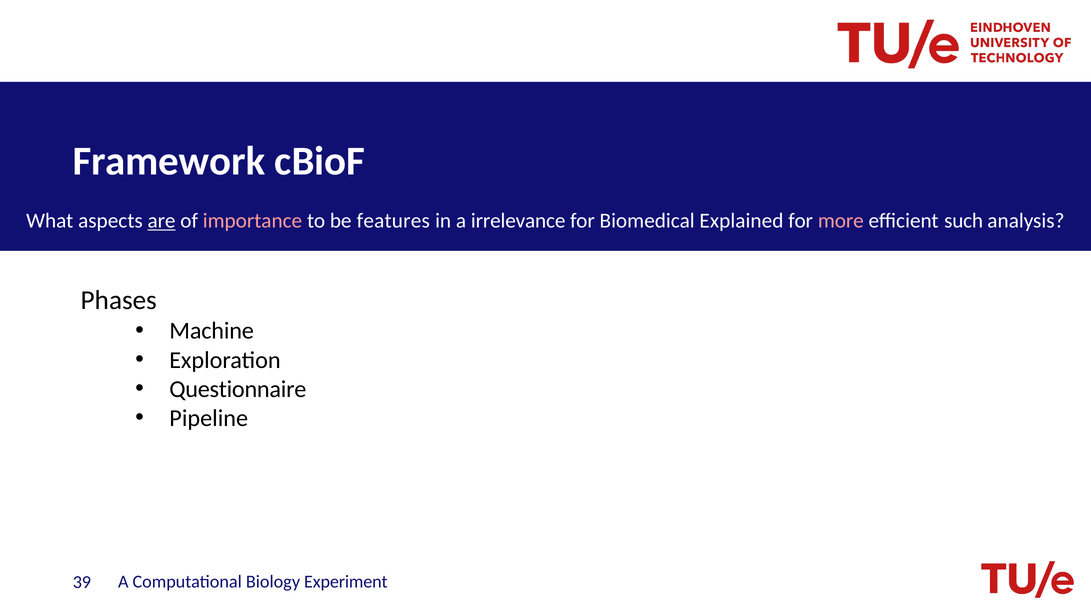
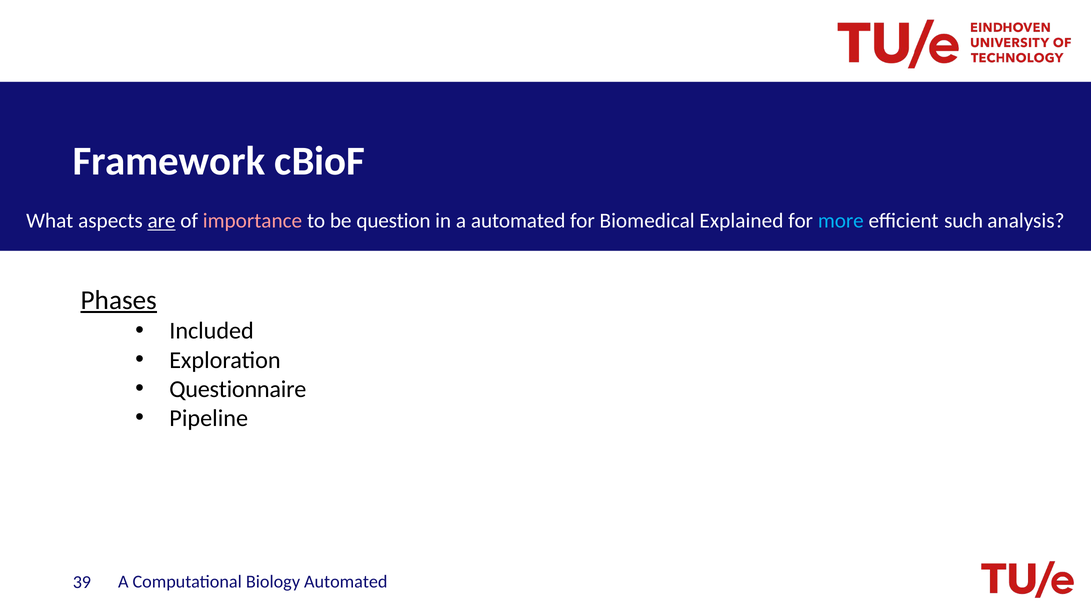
features: features -> question
a irrelevance: irrelevance -> automated
more colour: pink -> light blue
Phases underline: none -> present
Machine: Machine -> Included
Biology Experiment: Experiment -> Automated
